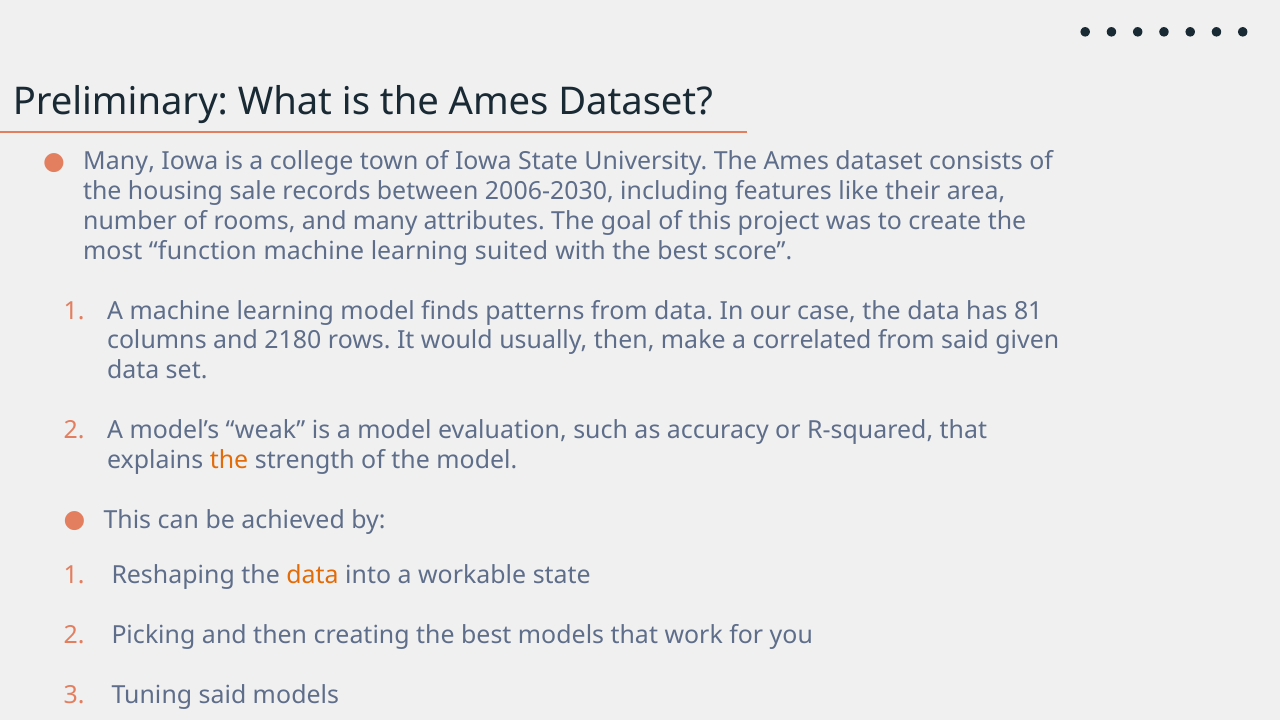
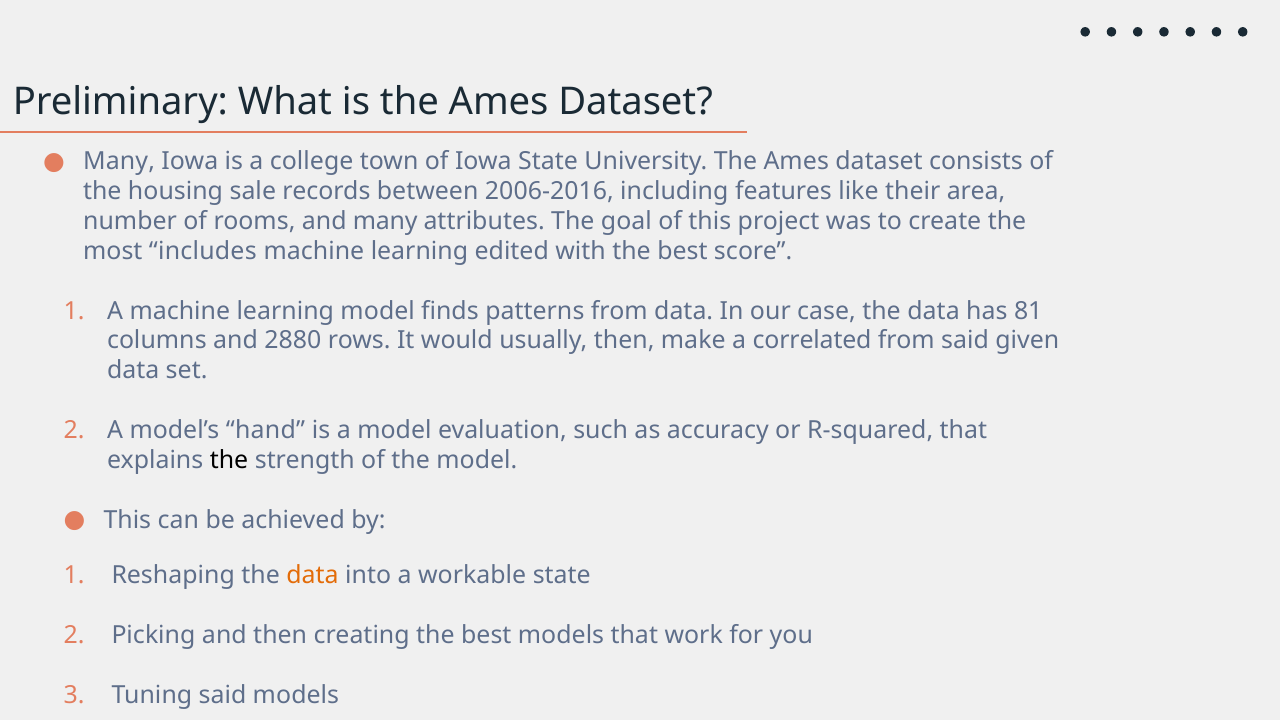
2006-2030: 2006-2030 -> 2006-2016
function: function -> includes
suited: suited -> edited
2180: 2180 -> 2880
weak: weak -> hand
the at (229, 460) colour: orange -> black
